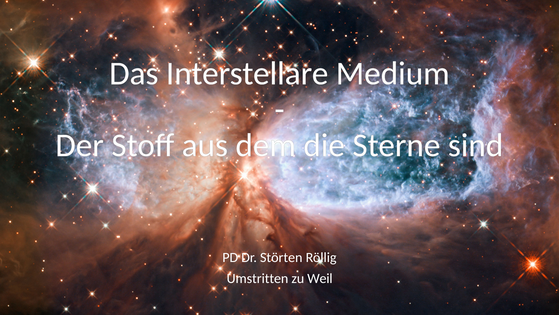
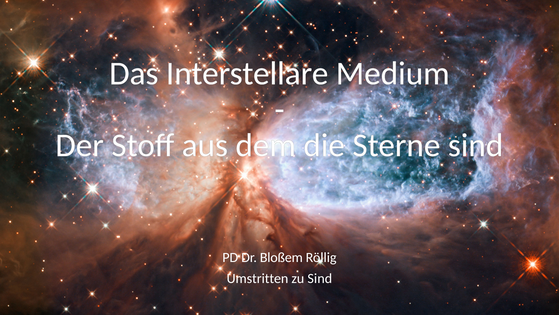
Störten: Störten -> Bloßem
zu Weil: Weil -> Sind
